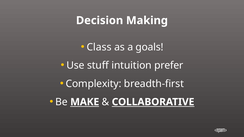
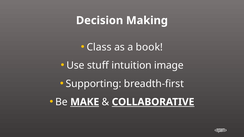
goals: goals -> book
prefer: prefer -> image
Complexity: Complexity -> Supporting
